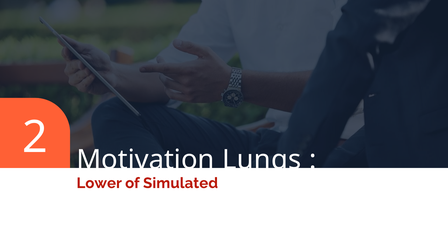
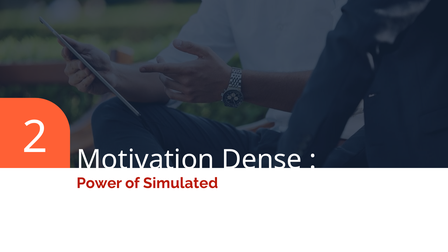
Lungs: Lungs -> Dense
Lower: Lower -> Power
